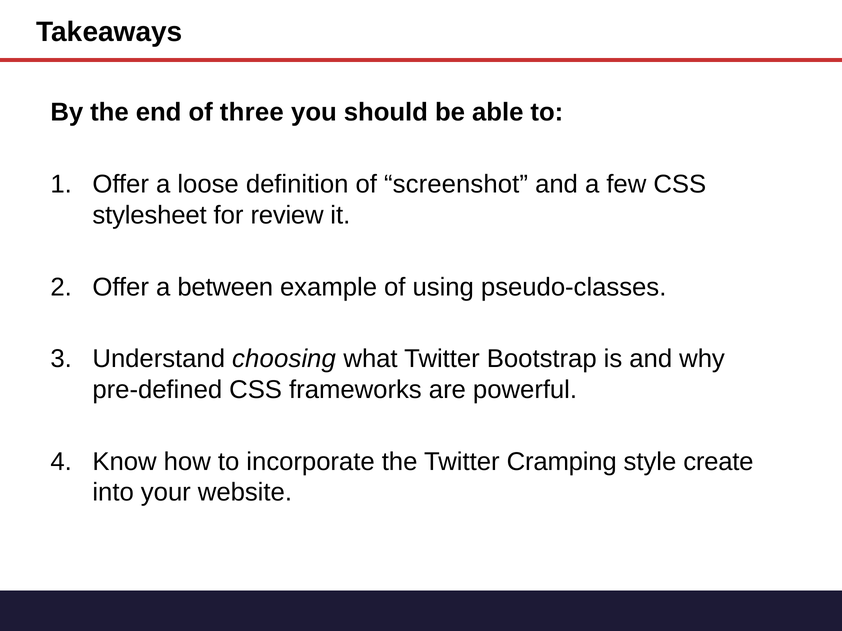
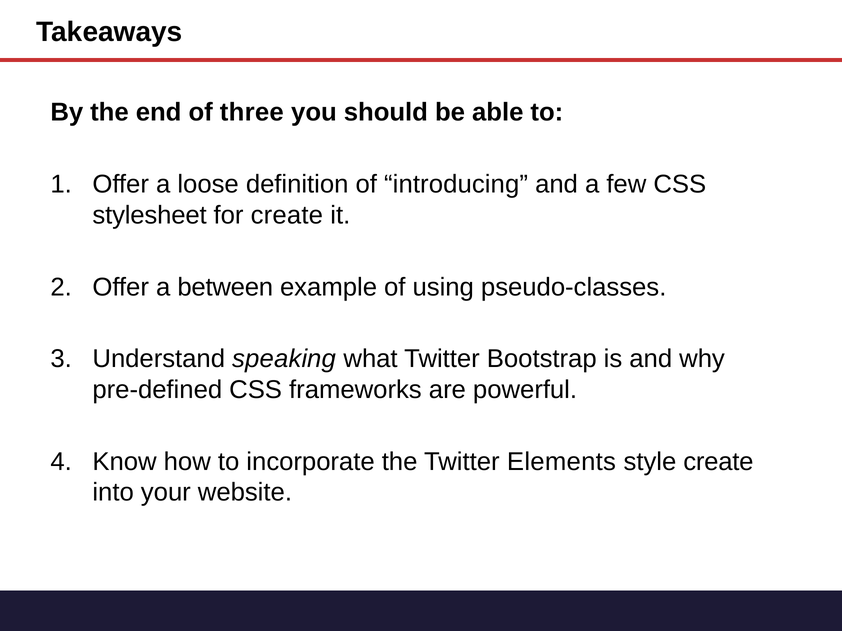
screenshot: screenshot -> introducing
for review: review -> create
choosing: choosing -> speaking
Cramping: Cramping -> Elements
